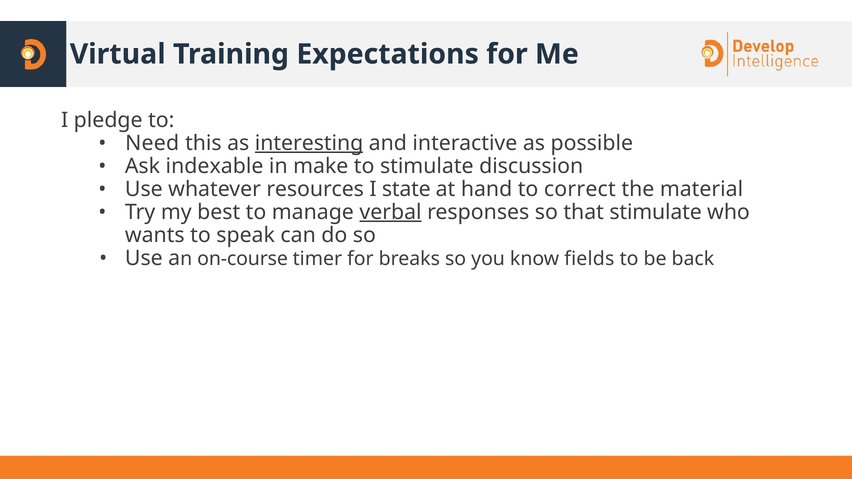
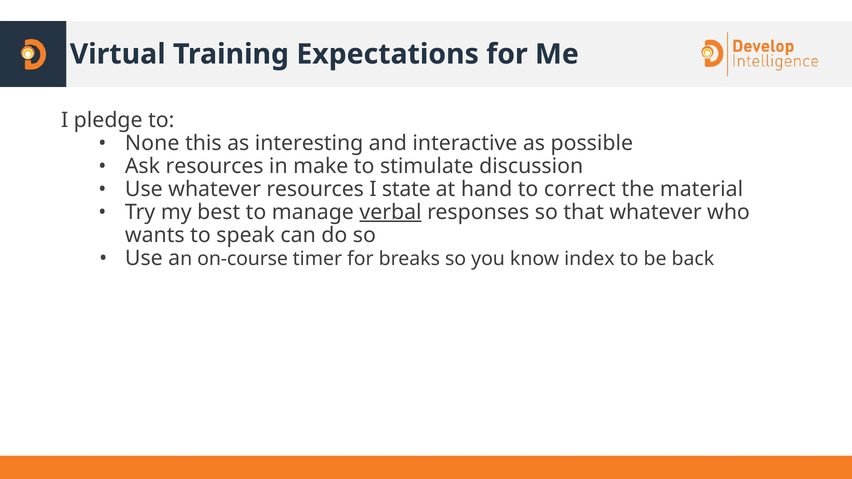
Need: Need -> None
interesting underline: present -> none
Ask indexable: indexable -> resources
that stimulate: stimulate -> whatever
fields: fields -> index
